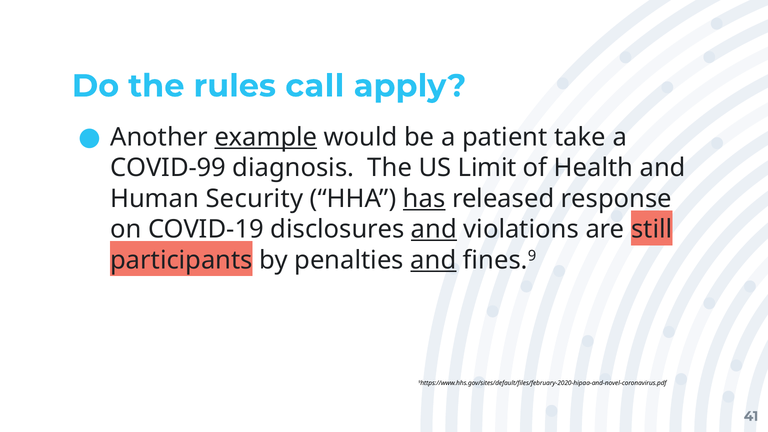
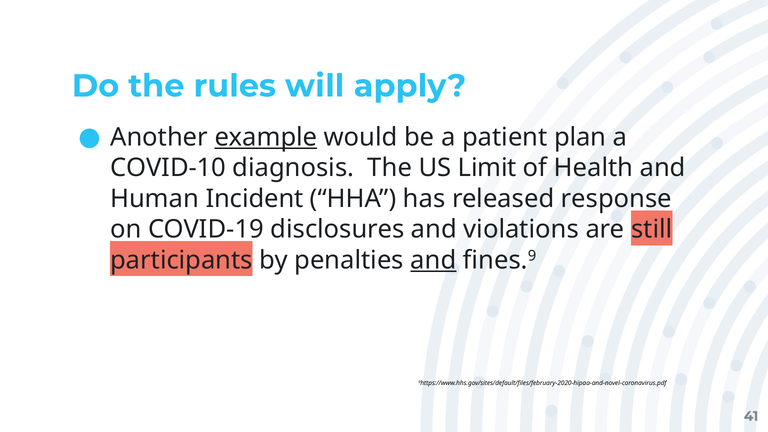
call: call -> will
take: take -> plan
COVID-99: COVID-99 -> COVID-10
Security: Security -> Incident
has underline: present -> none
and at (434, 229) underline: present -> none
